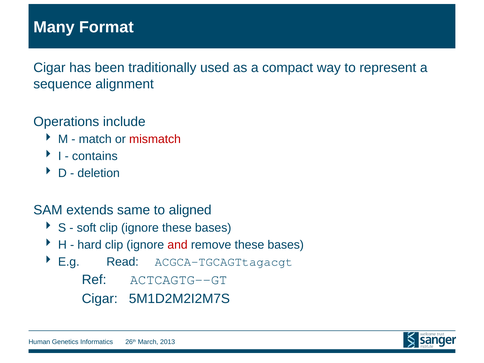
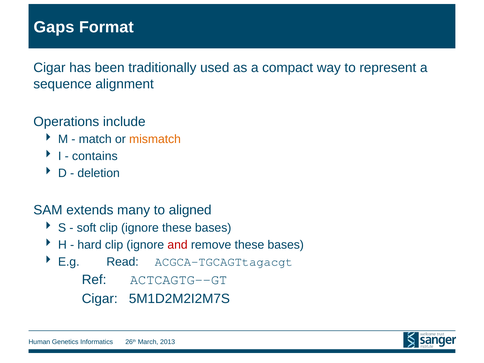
Many: Many -> Gaps
mismatch colour: red -> orange
same: same -> many
